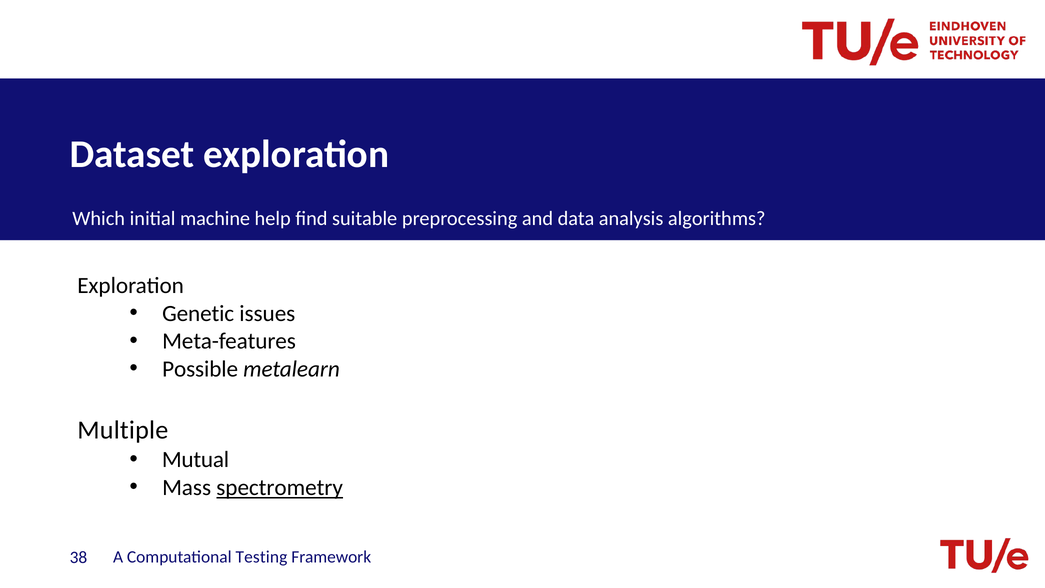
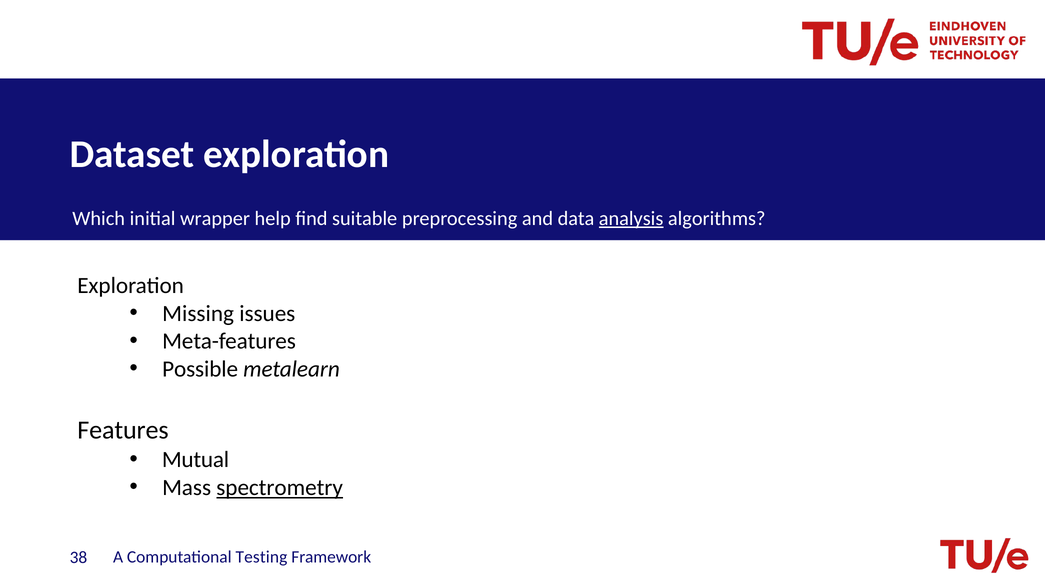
machine: machine -> wrapper
analysis underline: none -> present
Genetic: Genetic -> Missing
Multiple: Multiple -> Features
